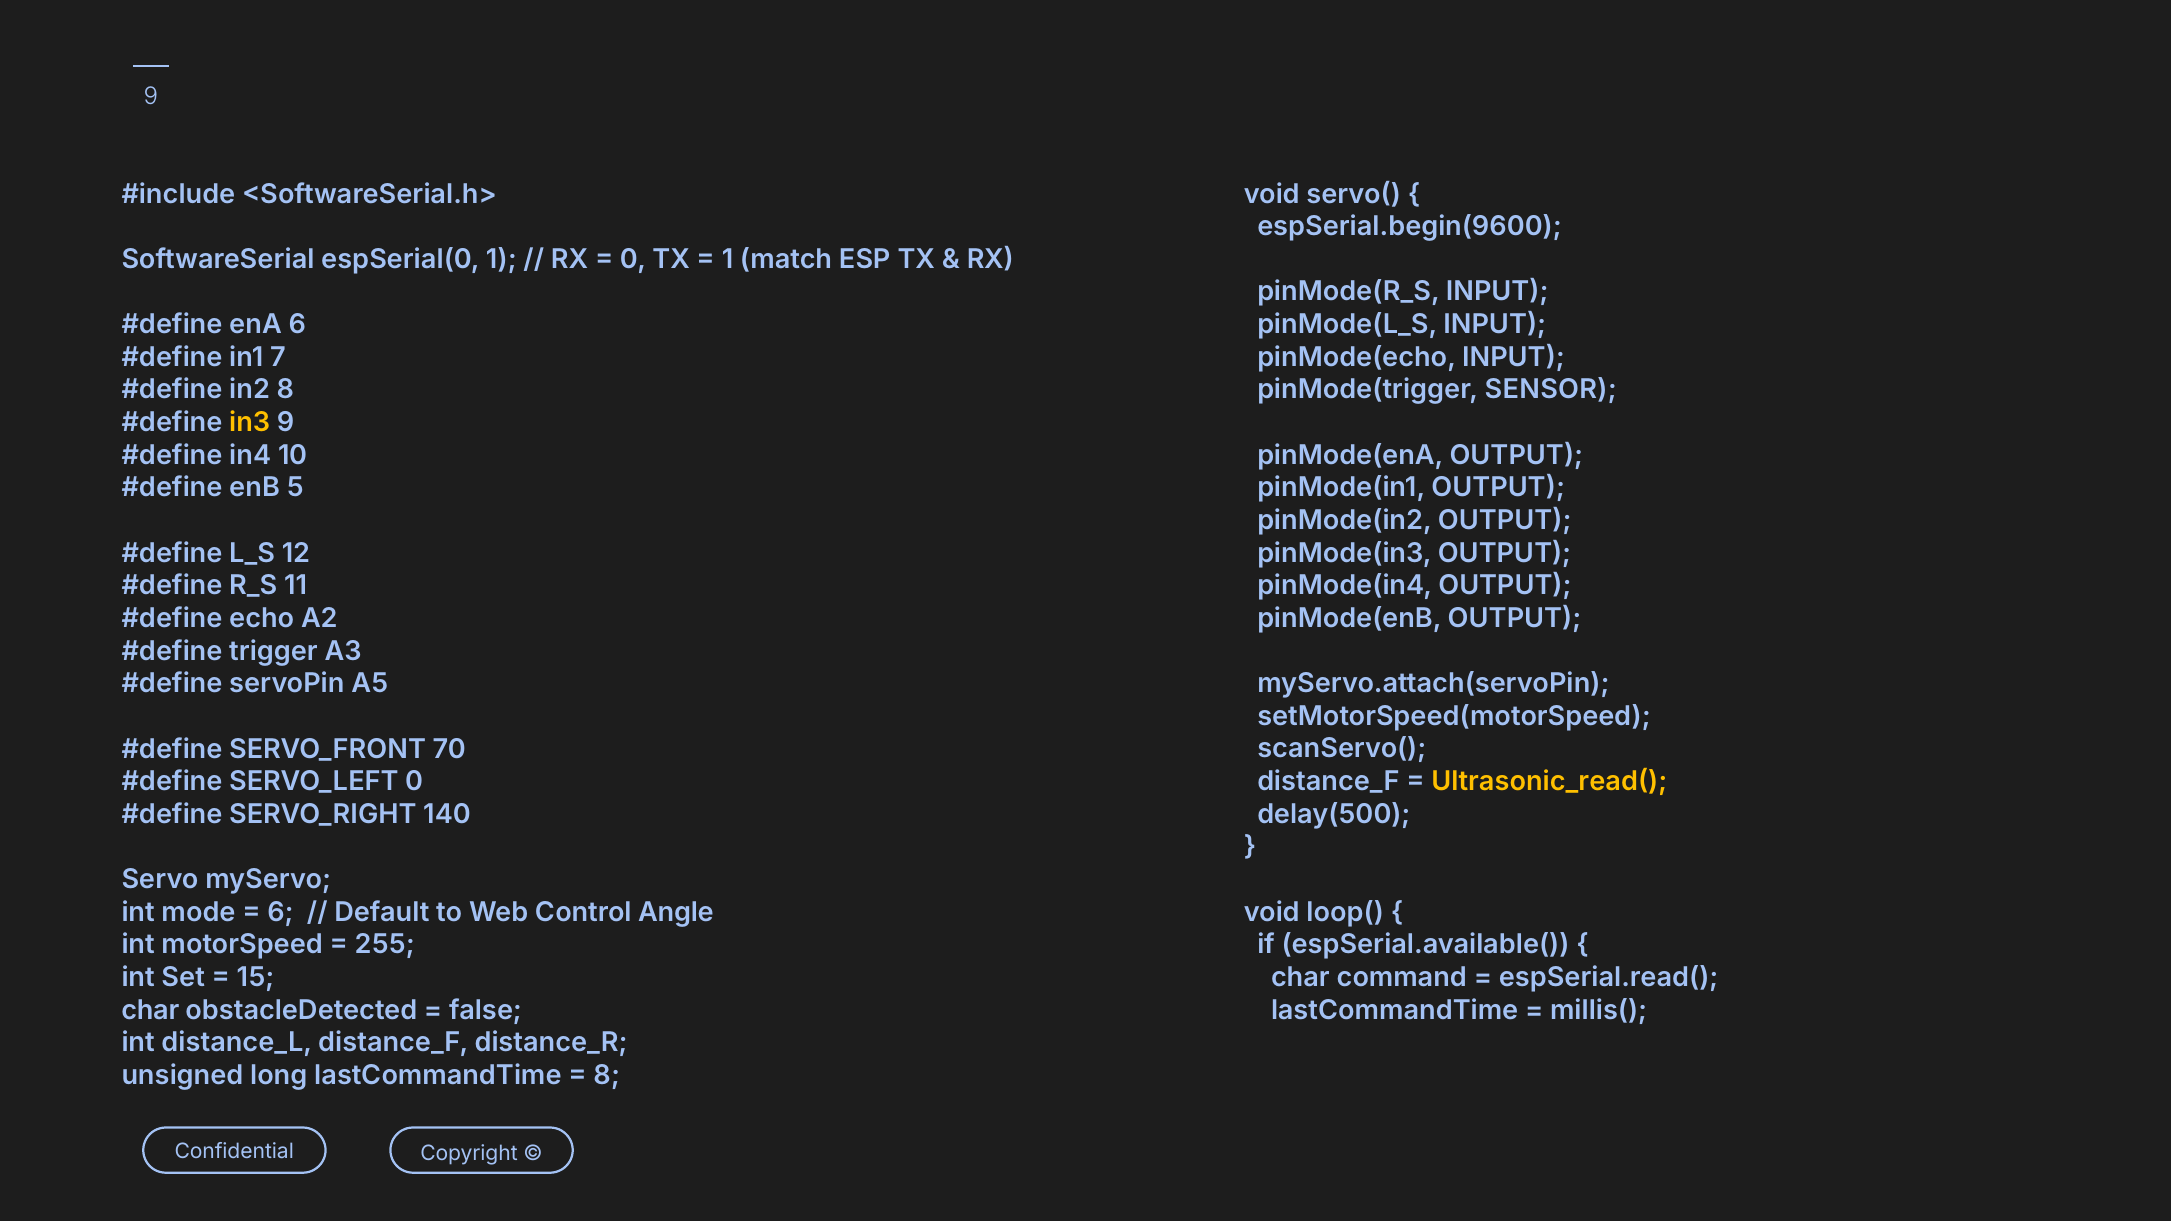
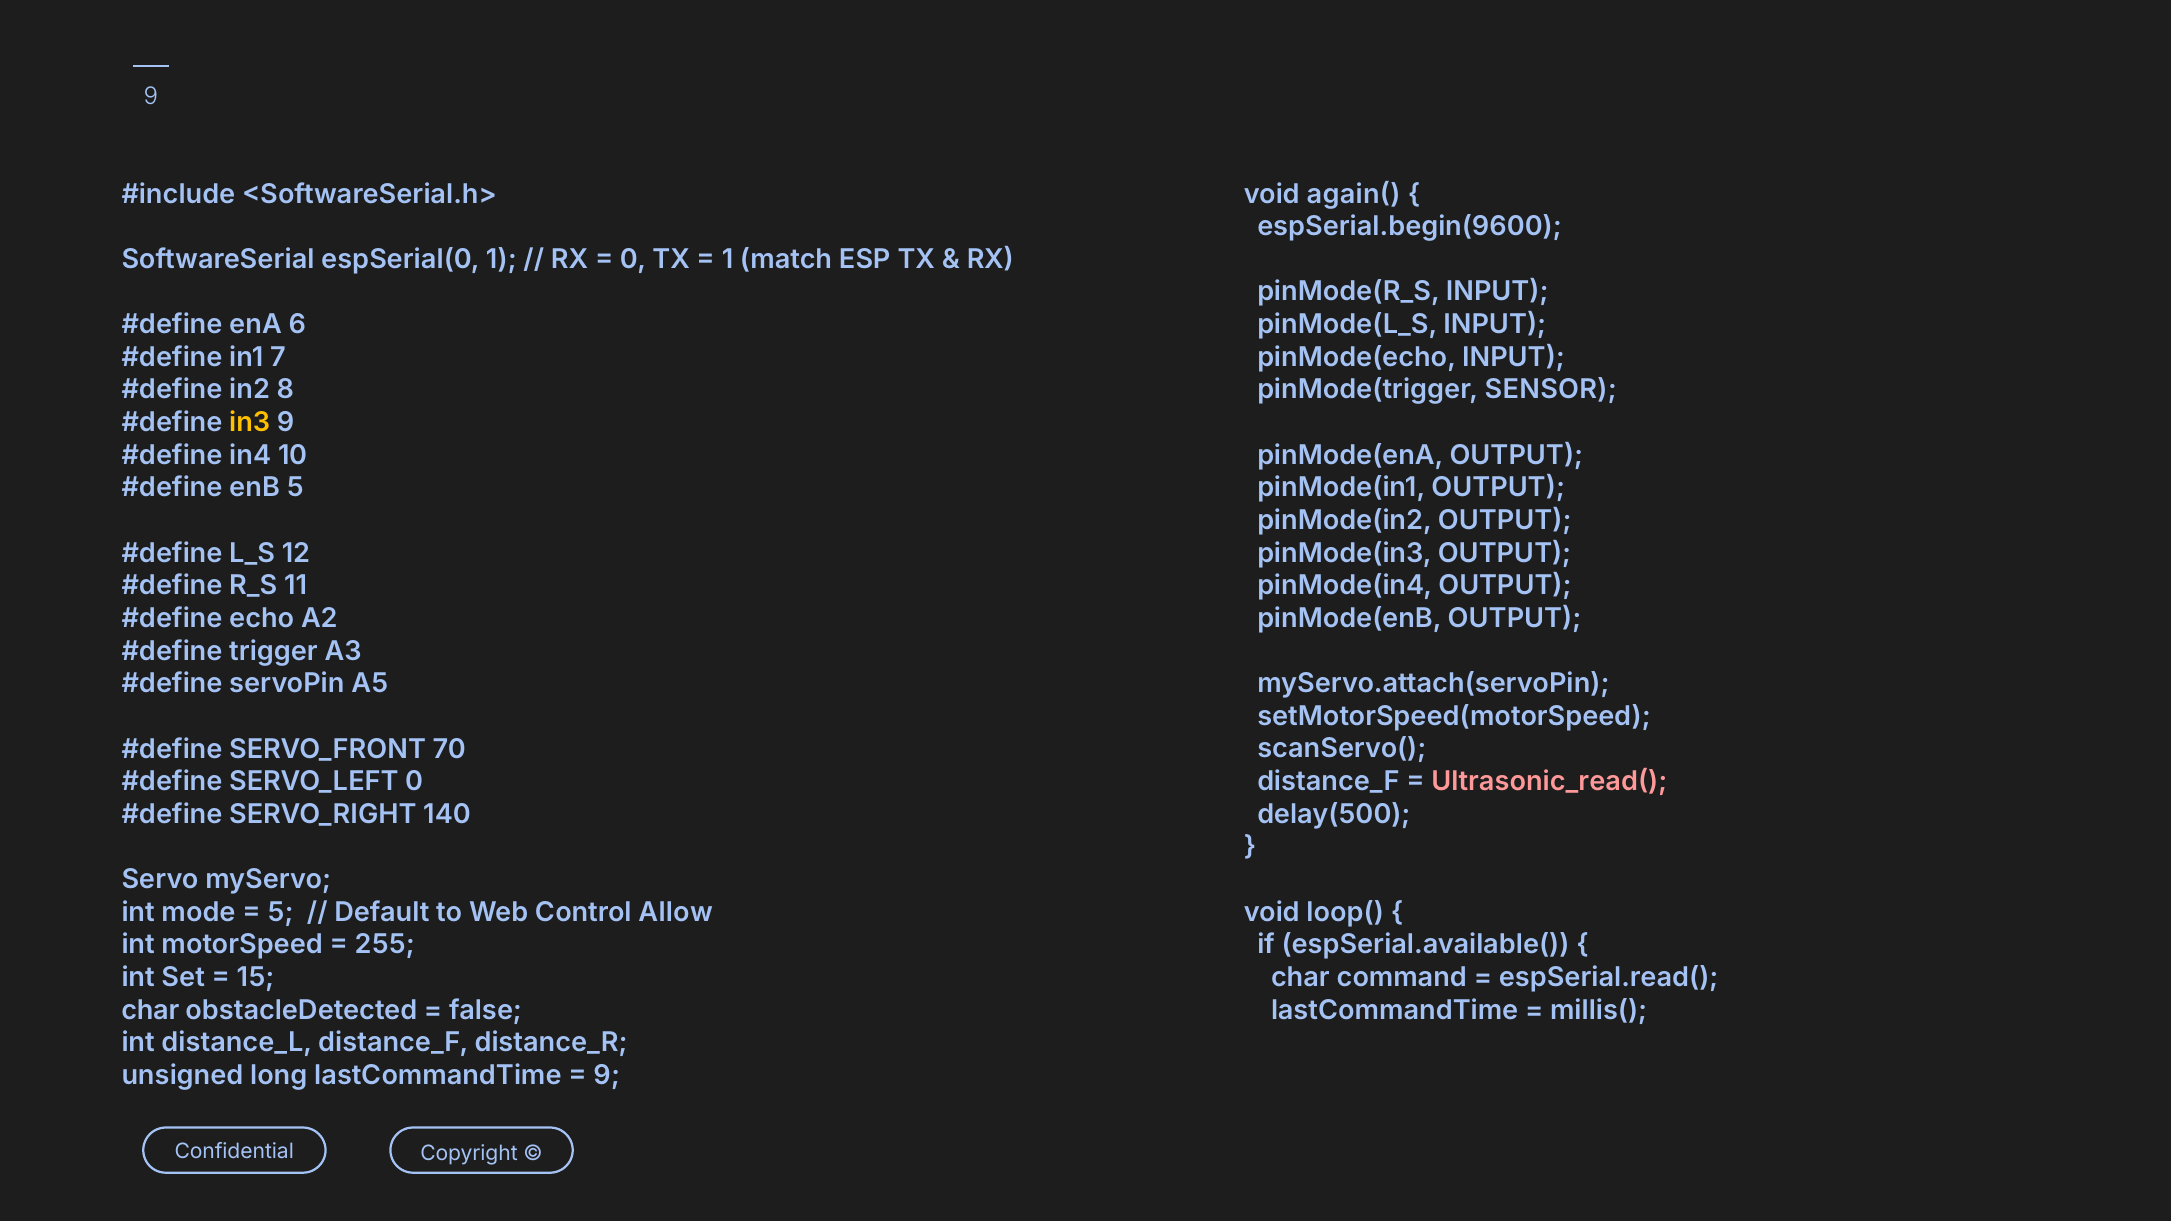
servo(: servo( -> again(
Ultrasonic_read( colour: yellow -> pink
6 at (281, 913): 6 -> 5
Angle: Angle -> Allow
8 at (607, 1076): 8 -> 9
